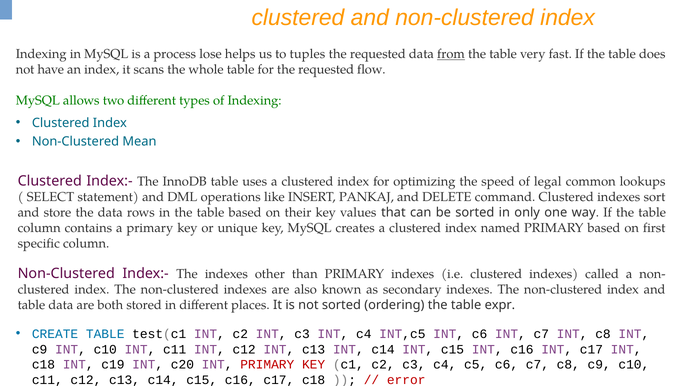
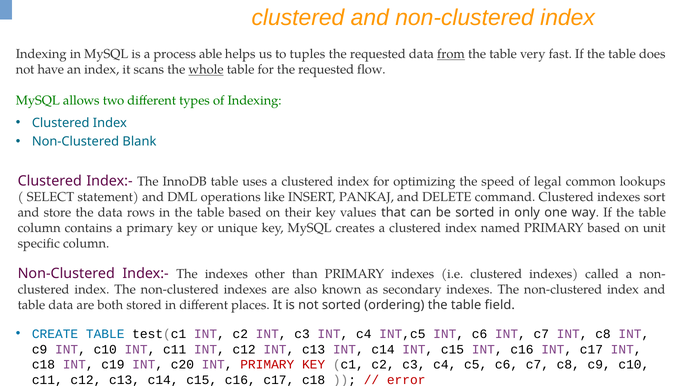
lose: lose -> able
whole underline: none -> present
Mean: Mean -> Blank
first: first -> unit
expr: expr -> field
